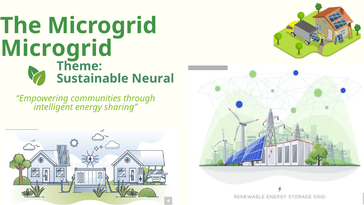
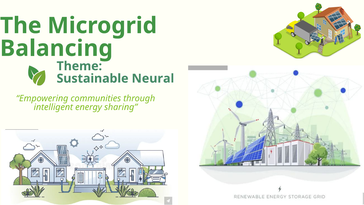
Microgrid at (56, 48): Microgrid -> Balancing
